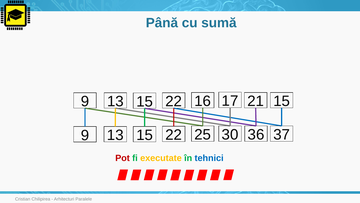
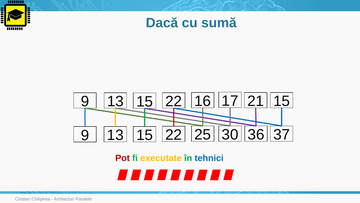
Până: Până -> Dacă
